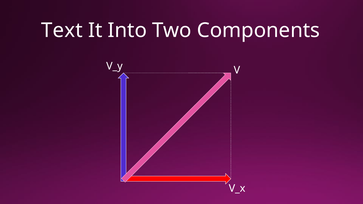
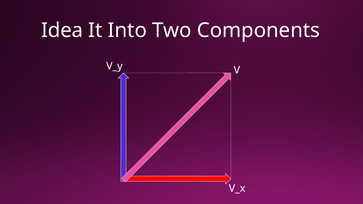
Text: Text -> Idea
